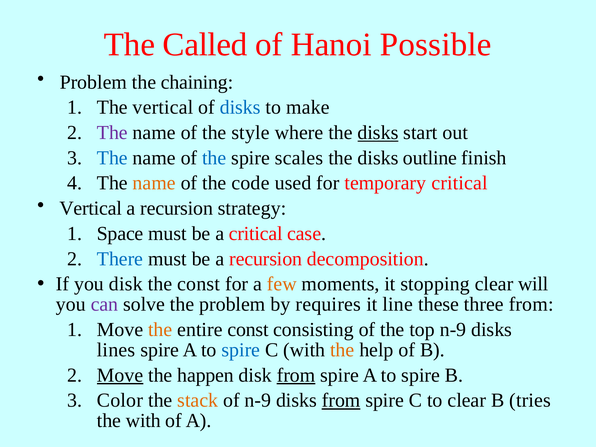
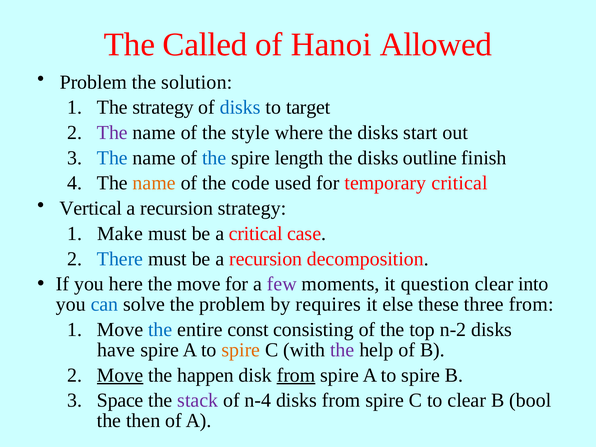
Possible: Possible -> Allowed
chaining: chaining -> solution
The vertical: vertical -> strategy
make: make -> target
disks at (378, 133) underline: present -> none
scales: scales -> length
Space: Space -> Make
you disk: disk -> here
the const: const -> move
few colour: orange -> purple
stopping: stopping -> question
will: will -> into
can colour: purple -> blue
line: line -> else
the at (160, 330) colour: orange -> blue
top n-9: n-9 -> n-2
lines: lines -> have
spire at (241, 350) colour: blue -> orange
the at (342, 350) colour: orange -> purple
Color: Color -> Space
stack colour: orange -> purple
of n-9: n-9 -> n-4
from at (341, 400) underline: present -> none
tries: tries -> bool
the with: with -> then
